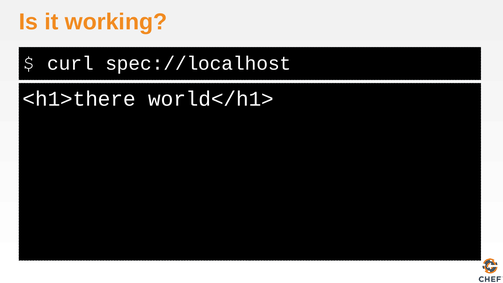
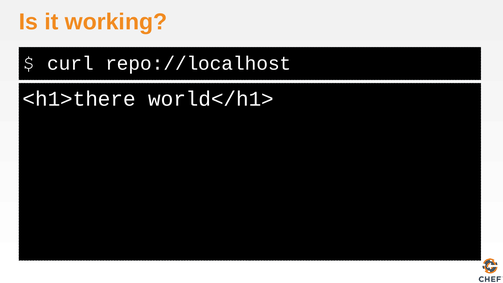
spec://localhost: spec://localhost -> repo://localhost
